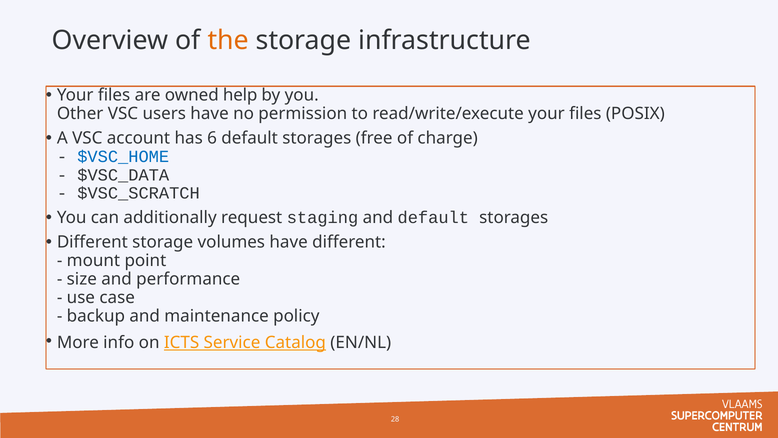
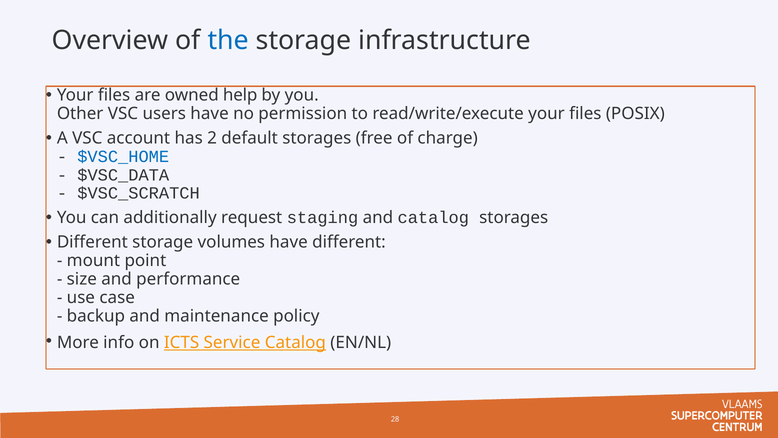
the colour: orange -> blue
6: 6 -> 2
and default: default -> catalog
